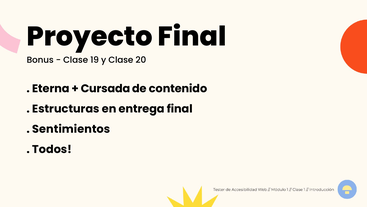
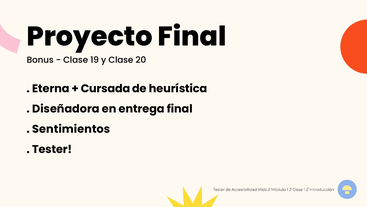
contenido: contenido -> heurística
Estructuras: Estructuras -> Diseñadora
Todos: Todos -> Tester
